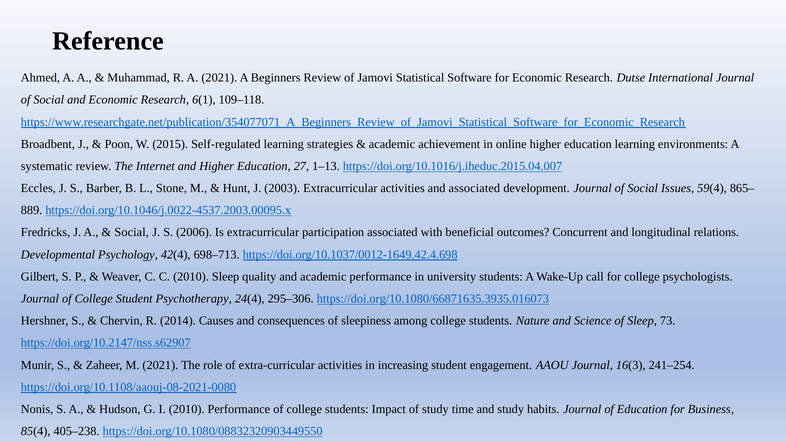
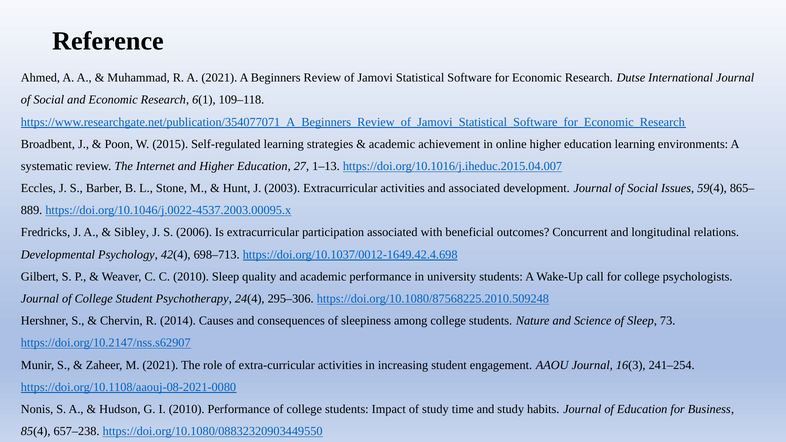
Social at (132, 232): Social -> Sibley
https://doi.org/10.1080/66871635.3935.016073: https://doi.org/10.1080/66871635.3935.016073 -> https://doi.org/10.1080/87568225.2010.509248
405–238: 405–238 -> 657–238
